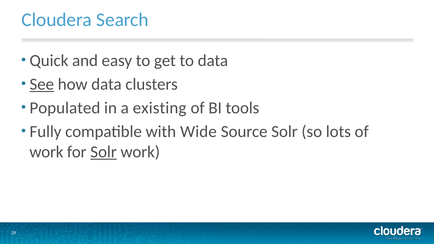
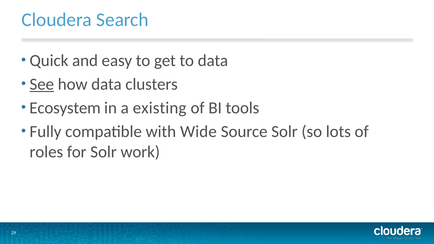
Populated: Populated -> Ecosystem
work at (46, 152): work -> roles
Solr at (104, 152) underline: present -> none
